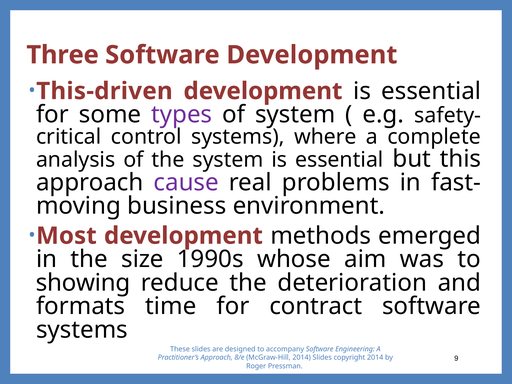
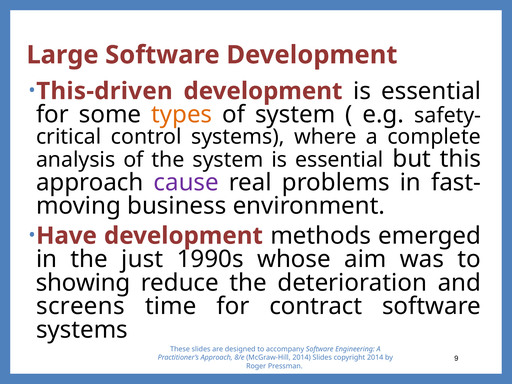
Three: Three -> Large
types colour: purple -> orange
Most: Most -> Have
size: size -> just
formats: formats -> screens
